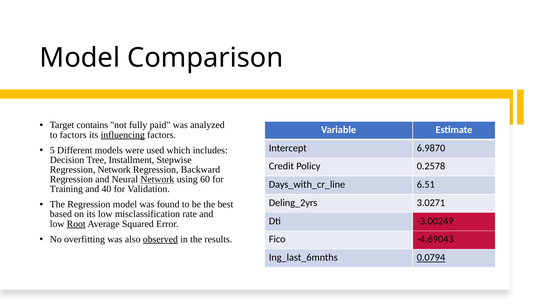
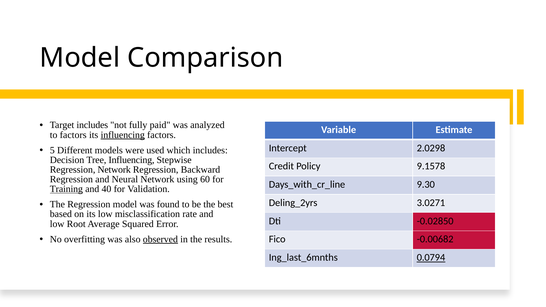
Target contains: contains -> includes
6.9870: 6.9870 -> 2.0298
Tree Installment: Installment -> Influencing
0.2578: 0.2578 -> 9.1578
Network at (157, 179) underline: present -> none
6.51: 6.51 -> 9.30
Training underline: none -> present
-3.00249: -3.00249 -> -0.02850
Root underline: present -> none
-4.69043: -4.69043 -> -0.00682
